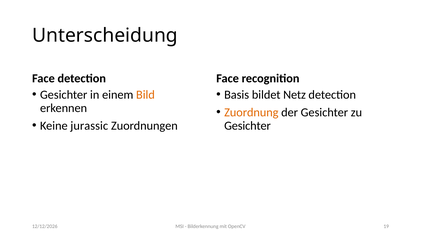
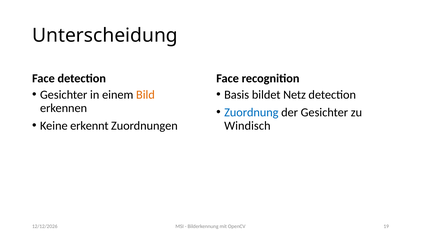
Zuordnung colour: orange -> blue
jurassic: jurassic -> erkennt
Gesichter at (247, 126): Gesichter -> Windisch
